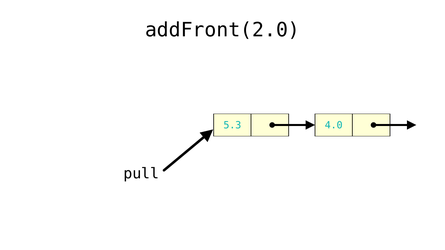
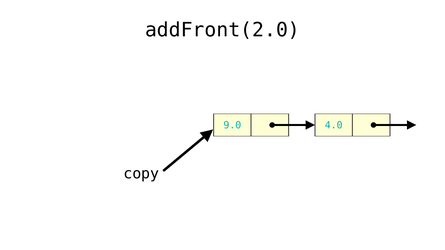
5.3: 5.3 -> 9.0
pull: pull -> copy
